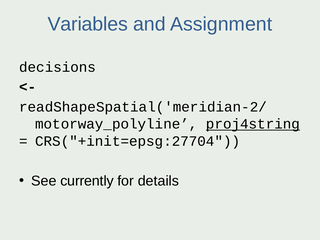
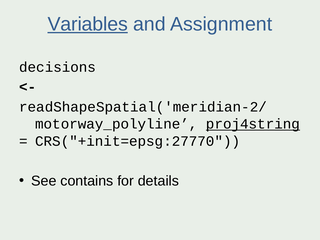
Variables underline: none -> present
CRS("+init=epsg:27704: CRS("+init=epsg:27704 -> CRS("+init=epsg:27770
currently: currently -> contains
